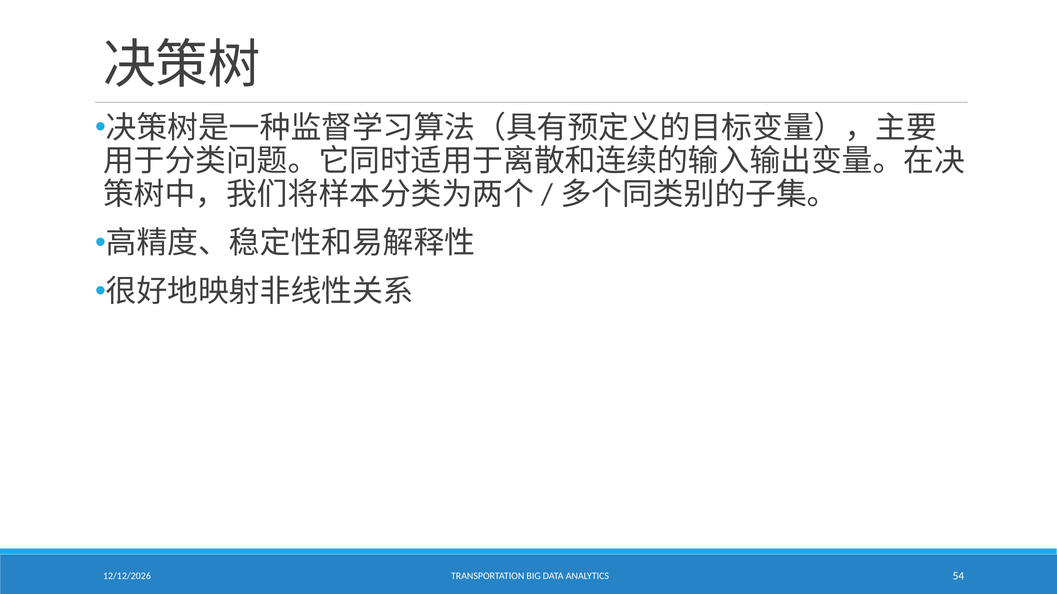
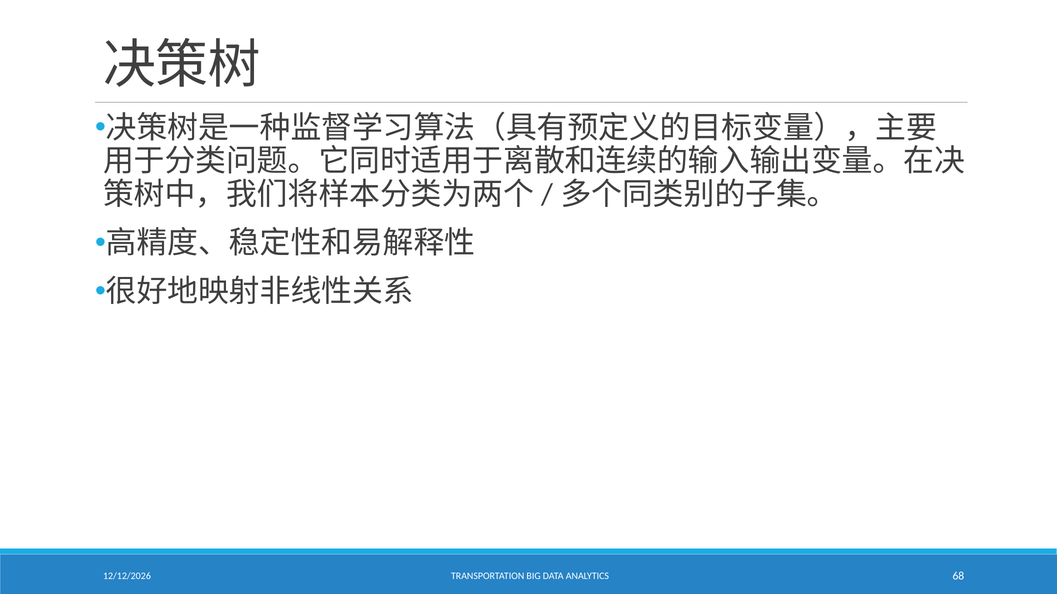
54: 54 -> 68
